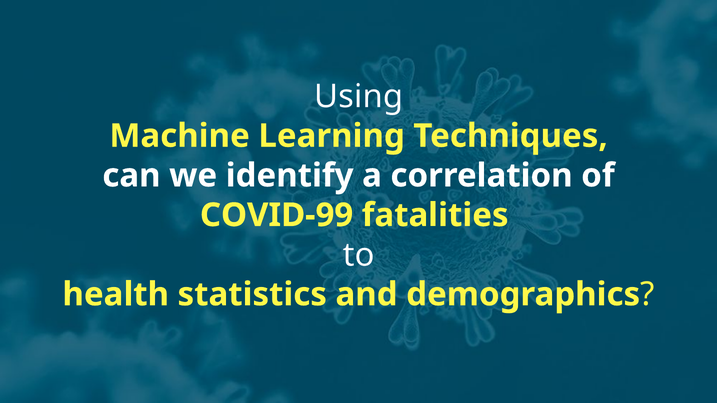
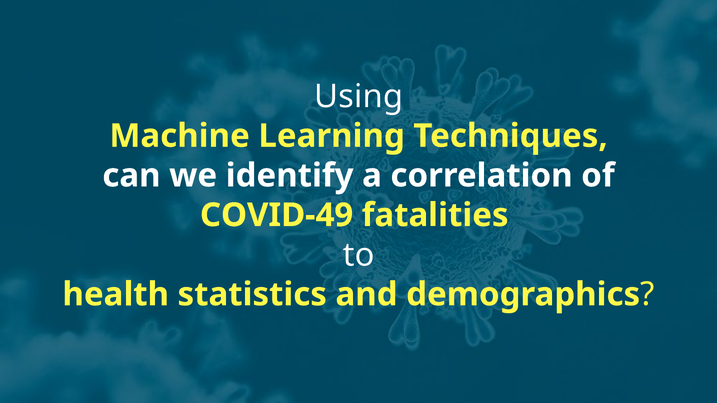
COVID-99: COVID-99 -> COVID-49
